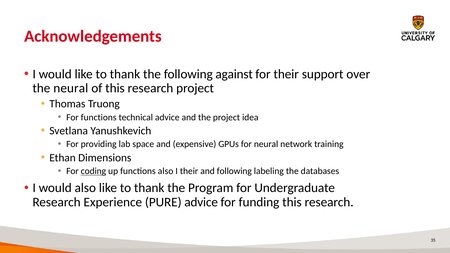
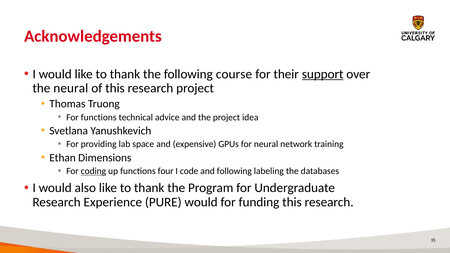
against: against -> course
support underline: none -> present
functions also: also -> four
I their: their -> code
PURE advice: advice -> would
